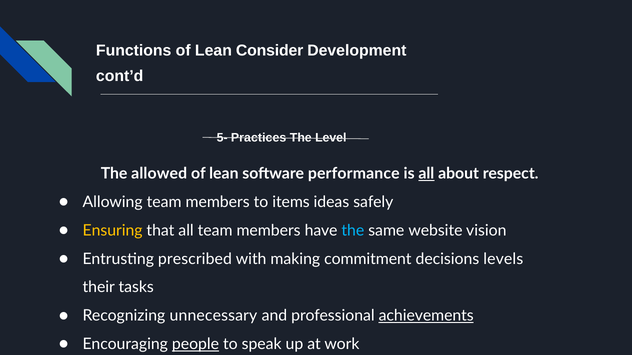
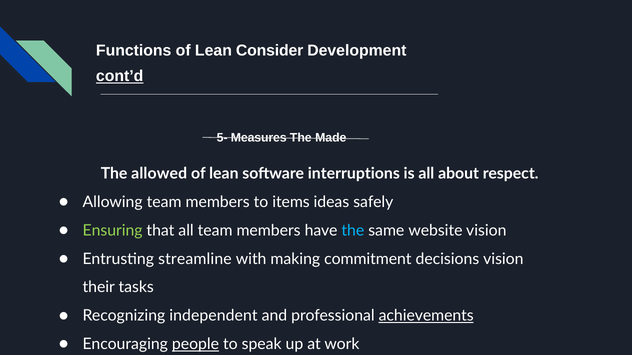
cont’d underline: none -> present
Practices: Practices -> Measures
Level: Level -> Made
performance: performance -> interruptions
all at (426, 174) underline: present -> none
Ensuring colour: yellow -> light green
prescribed: prescribed -> streamline
decisions levels: levels -> vision
unnecessary: unnecessary -> independent
